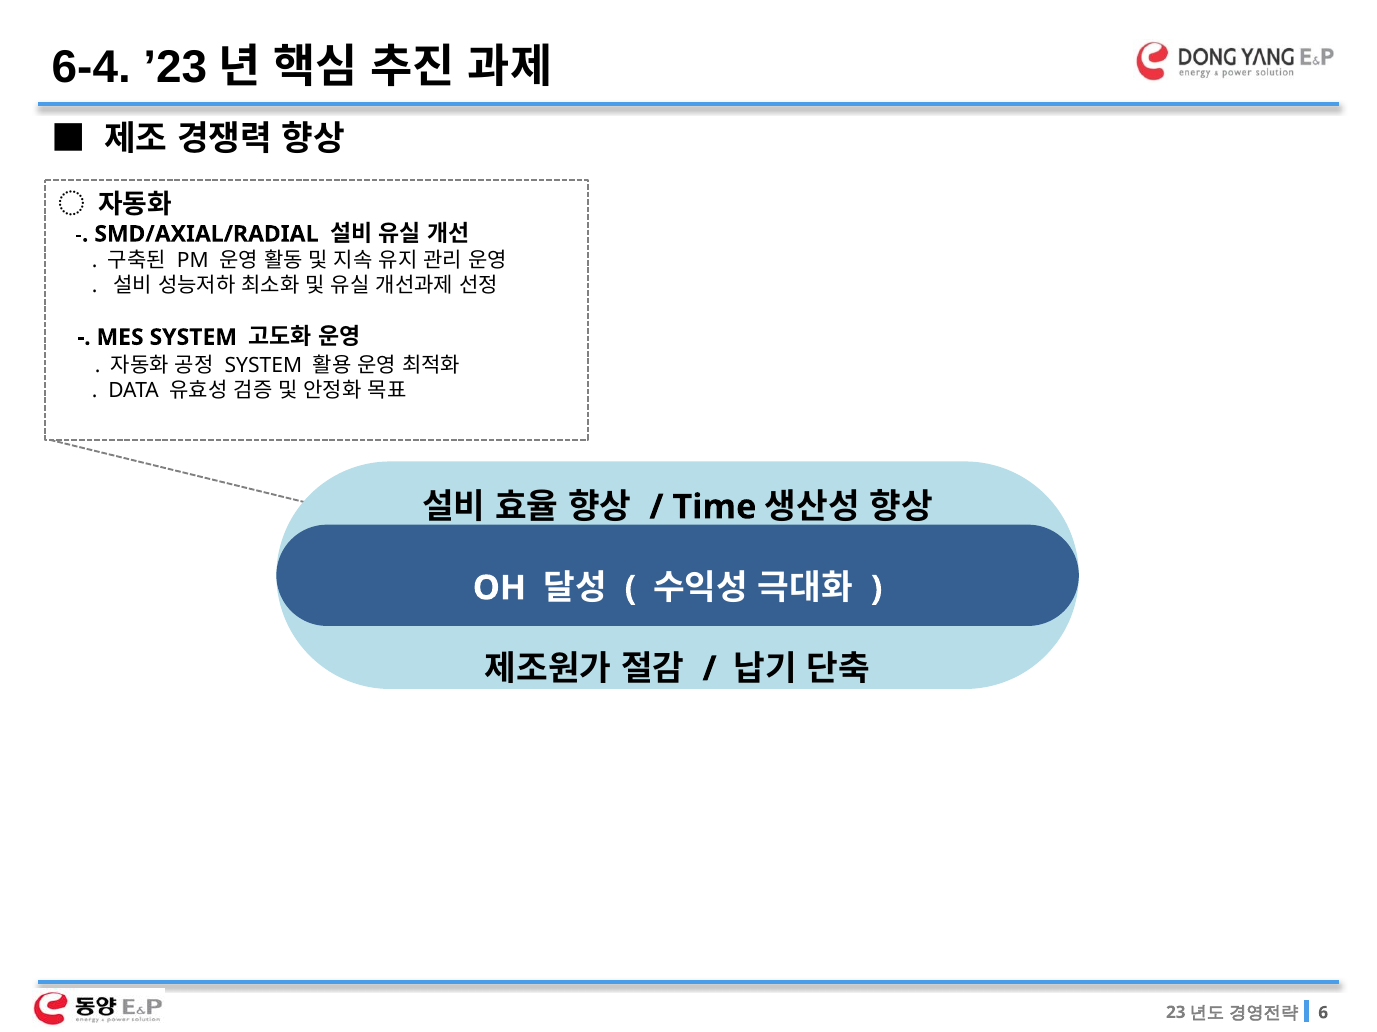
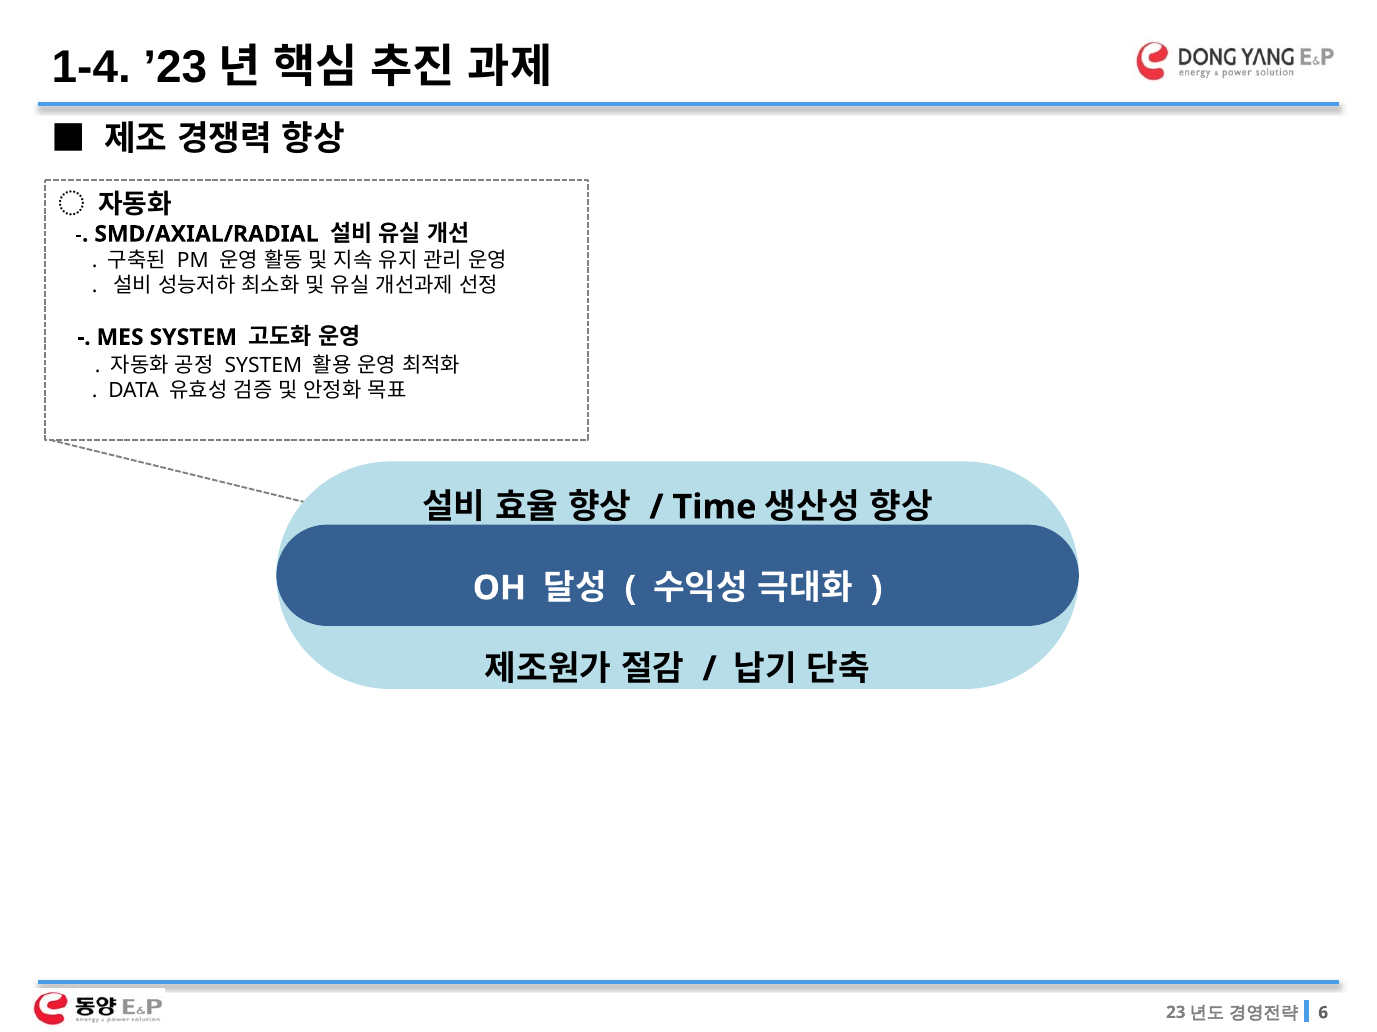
6-4: 6-4 -> 1-4
